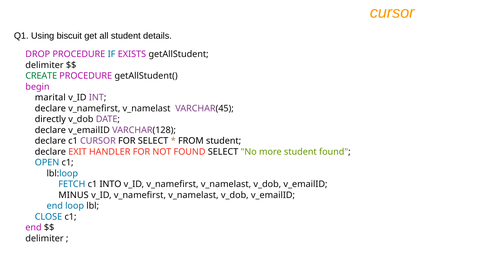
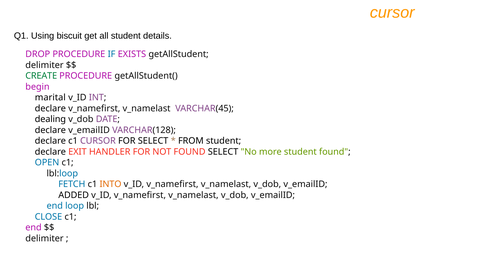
directly: directly -> dealing
INTO colour: black -> orange
MINUS: MINUS -> ADDED
